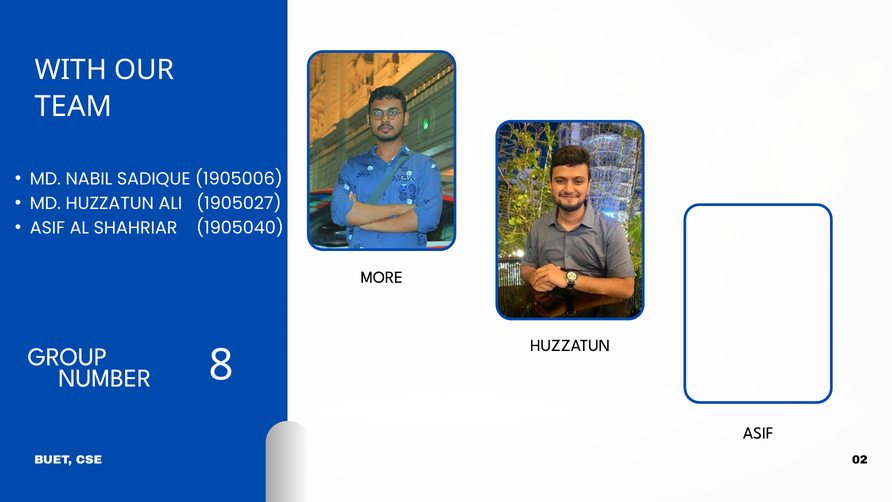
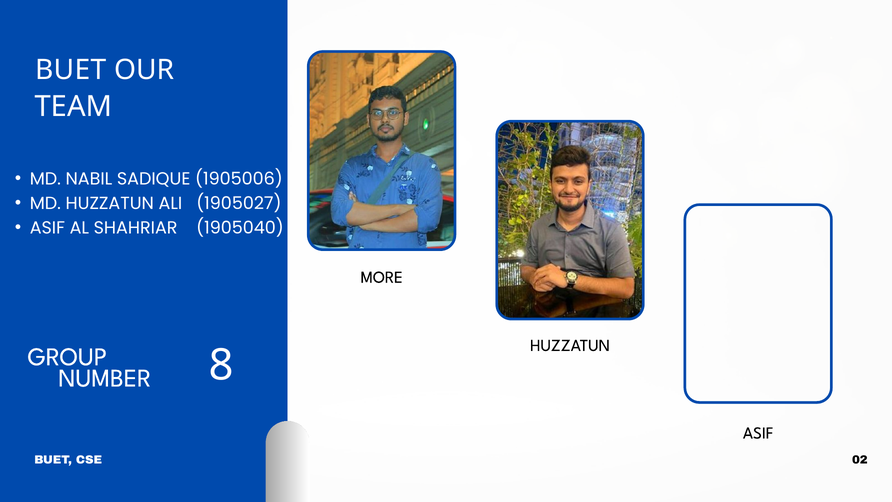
WITH at (71, 70): WITH -> BUET
